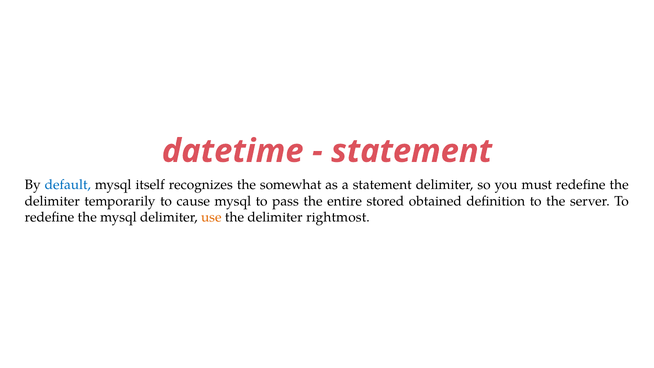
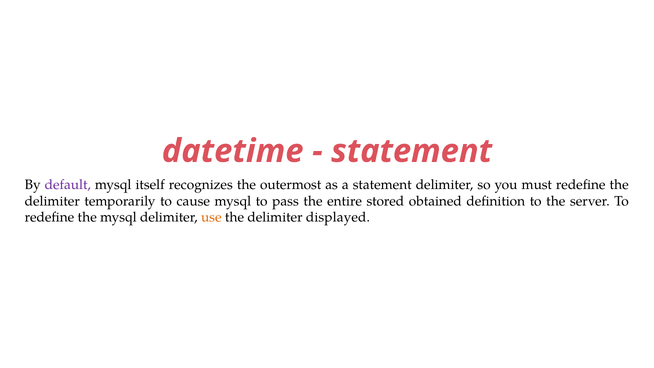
default colour: blue -> purple
somewhat: somewhat -> outermost
rightmost: rightmost -> displayed
